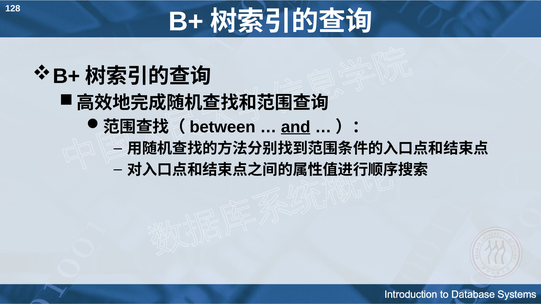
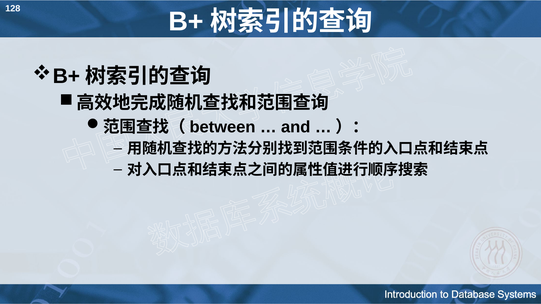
and underline: present -> none
